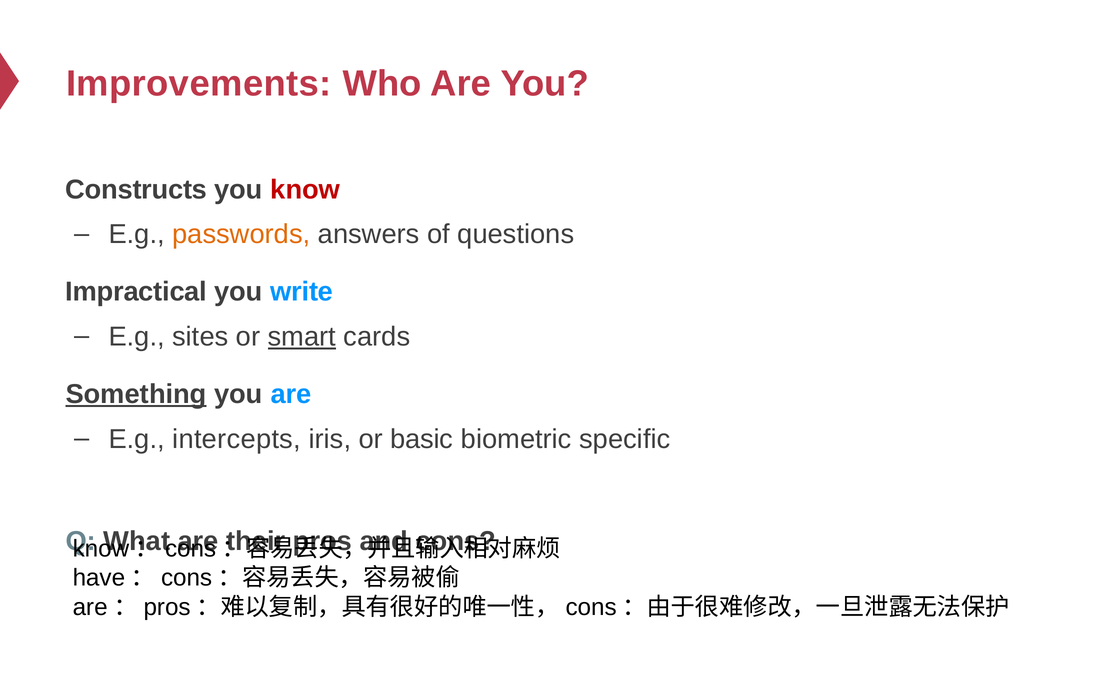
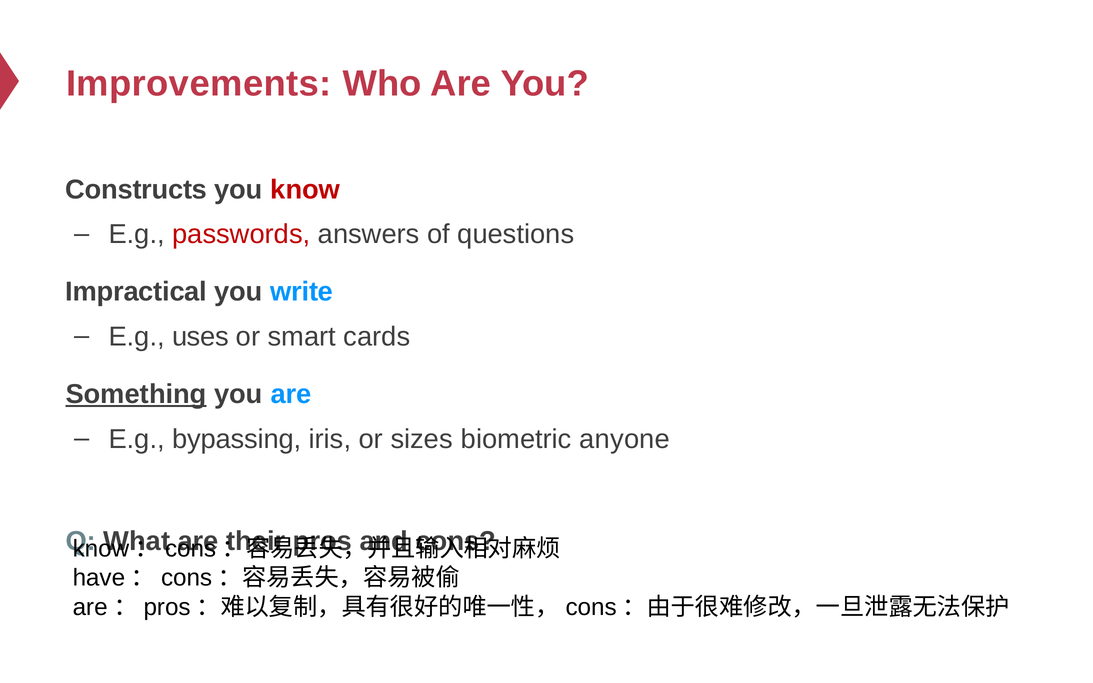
passwords colour: orange -> red
sites: sites -> uses
smart underline: present -> none
intercepts: intercepts -> bypassing
basic: basic -> sizes
specific: specific -> anyone
